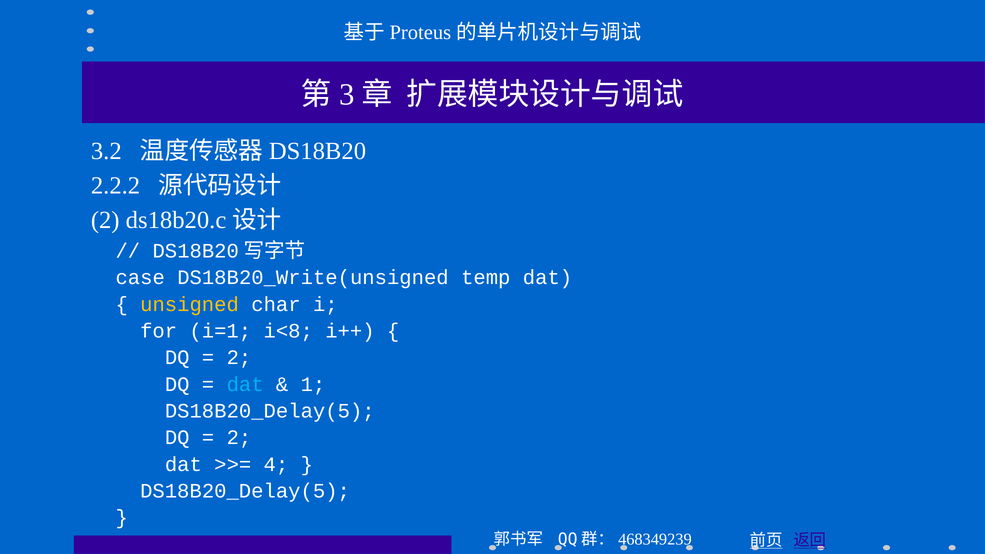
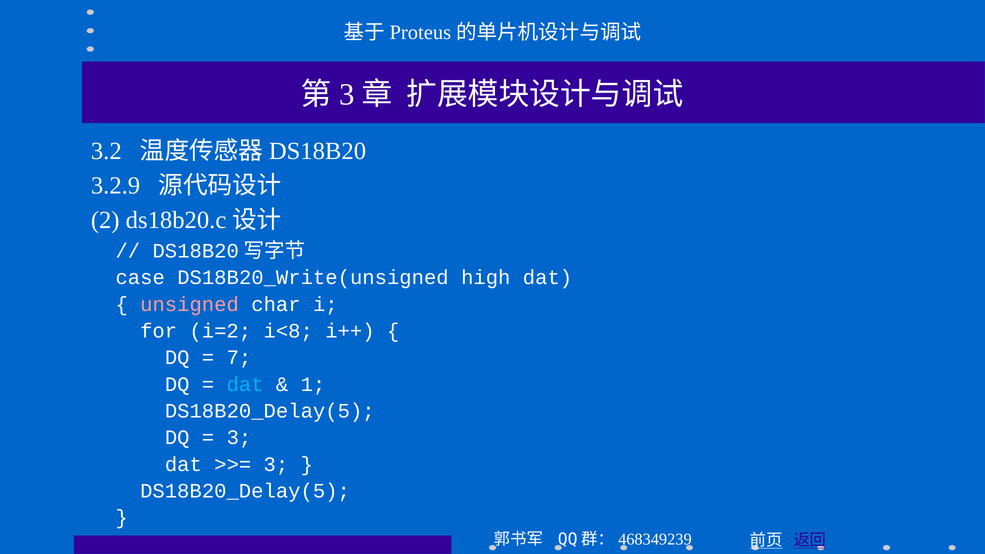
2.2.2: 2.2.2 -> 3.2.9
temp: temp -> high
unsigned colour: yellow -> pink
i=1: i=1 -> i=2
2 at (239, 358): 2 -> 7
2 at (239, 438): 2 -> 3
4 at (276, 464): 4 -> 3
